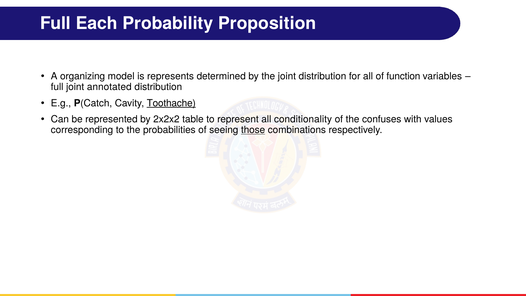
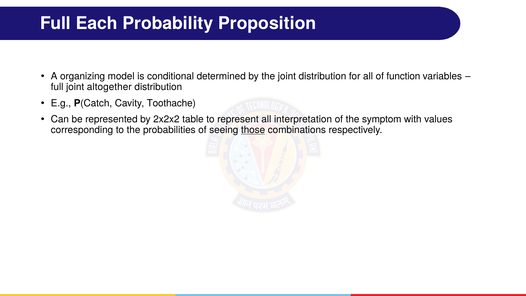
represents: represents -> conditional
annotated: annotated -> altogether
Toothache underline: present -> none
conditionality: conditionality -> interpretation
confuses: confuses -> symptom
